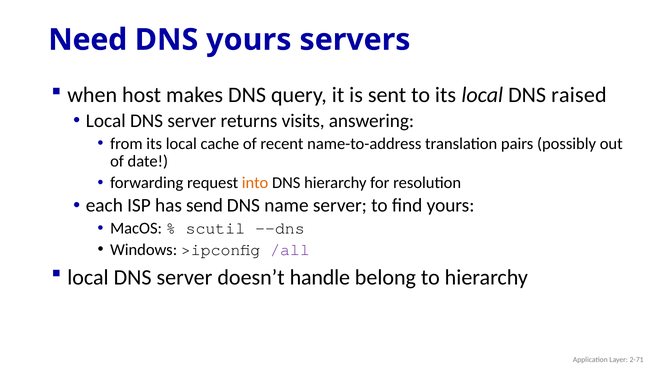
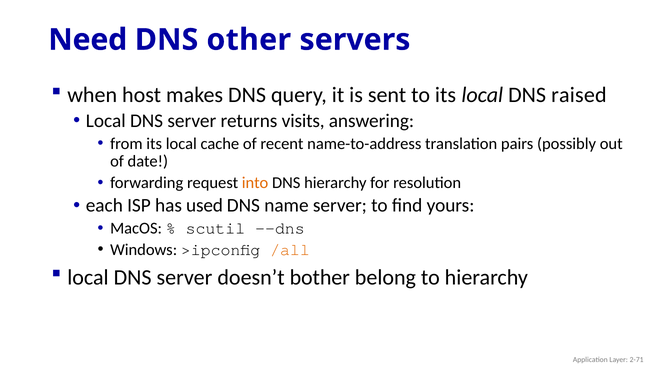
DNS yours: yours -> other
send: send -> used
/all colour: purple -> orange
handle: handle -> bother
